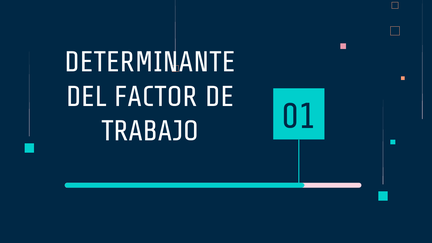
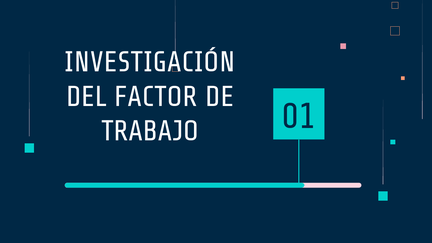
DETERMINANTE: DETERMINANTE -> INVESTIGACIÓN
